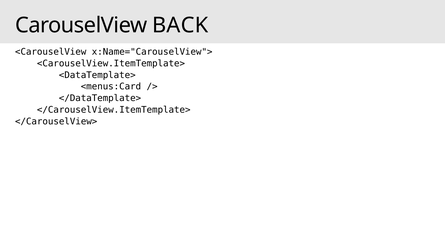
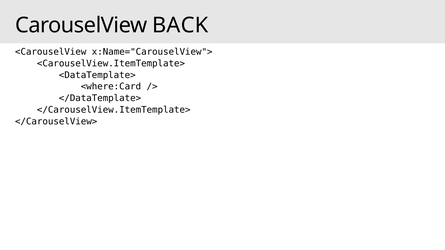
<menus:Card: <menus:Card -> <where:Card
